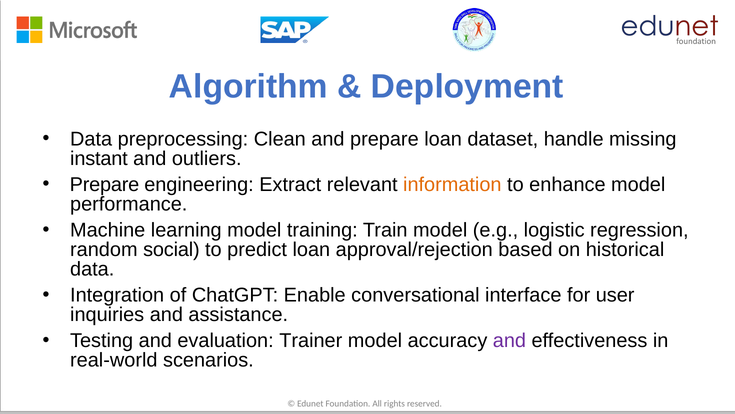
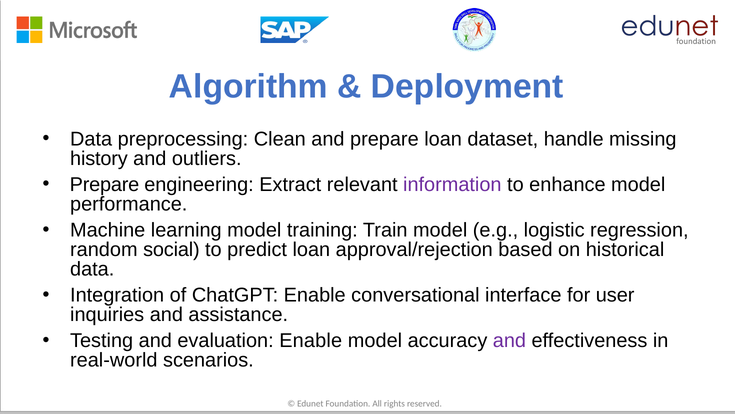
instant: instant -> history
information colour: orange -> purple
evaluation Trainer: Trainer -> Enable
